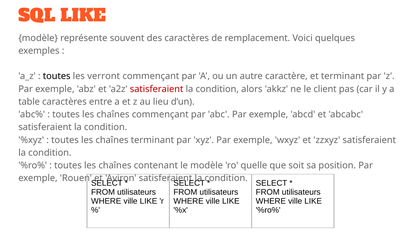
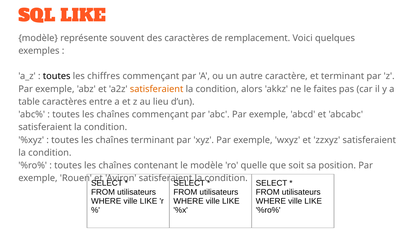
verront: verront -> chiffres
satisferaient at (157, 89) colour: red -> orange
client: client -> faites
